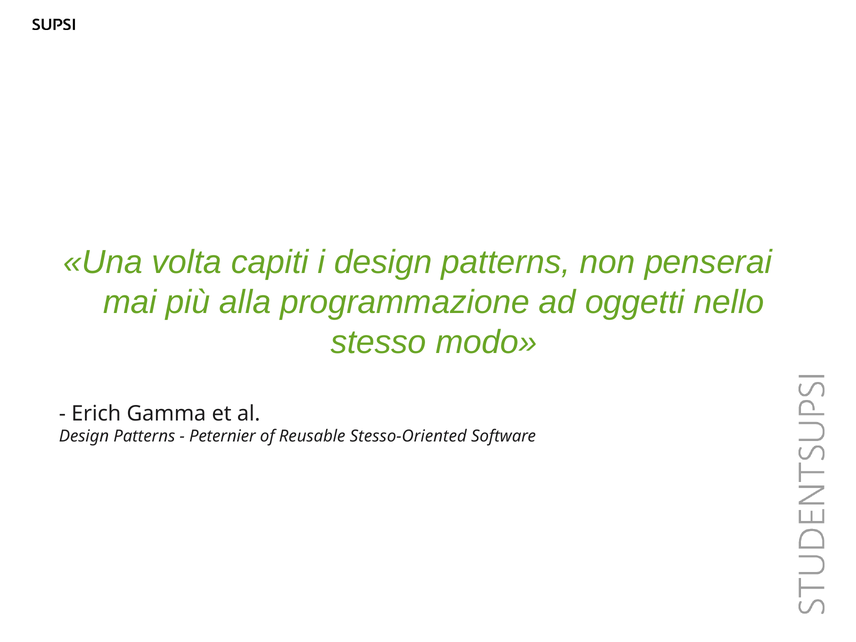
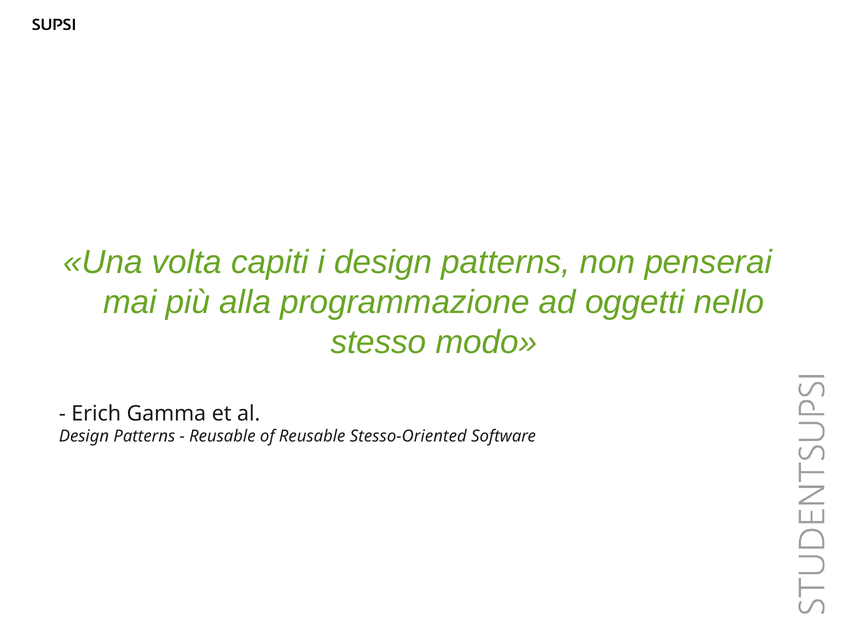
Peternier at (222, 436): Peternier -> Reusable
